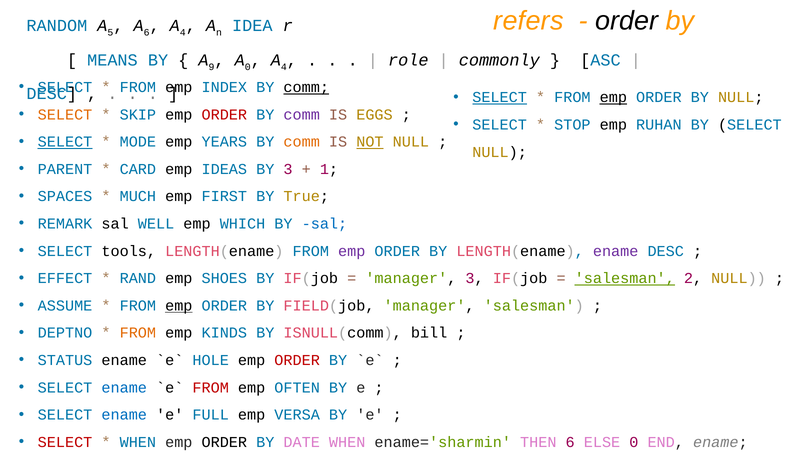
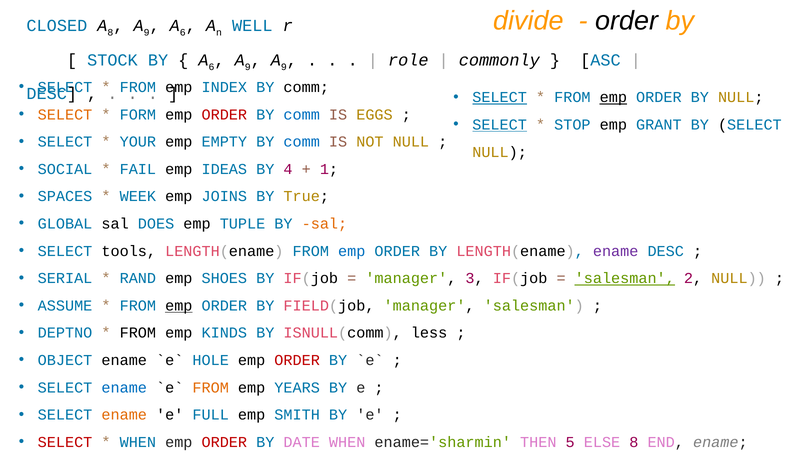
refers: refers -> divide
RANDOM: RANDOM -> CLOSED
5 at (110, 32): 5 -> 8
6 at (147, 32): 6 -> 9
4 at (183, 32): 4 -> 6
IDEA: IDEA -> WELL
MEANS: MEANS -> STOCK
9 at (212, 67): 9 -> 6
0 at (248, 67): 0 -> 9
4 at (284, 67): 4 -> 9
comm at (306, 87) underline: present -> none
SKIP: SKIP -> FORM
comm at (302, 115) colour: purple -> blue
SELECT at (500, 125) underline: none -> present
RUHAN: RUHAN -> GRANT
SELECT at (65, 142) underline: present -> none
MODE: MODE -> YOUR
YEARS: YEARS -> EMPTY
comm at (302, 142) colour: orange -> blue
NOT underline: present -> none
PARENT: PARENT -> SOCIAL
CARD: CARD -> FAIL
BY 3: 3 -> 4
MUCH: MUCH -> WEEK
FIRST: FIRST -> JOINS
REMARK: REMARK -> GLOBAL
WELL: WELL -> DOES
WHICH: WHICH -> TUPLE
sal at (324, 224) colour: blue -> orange
emp at (352, 251) colour: purple -> blue
EFFECT: EFFECT -> SERIAL
FROM at (138, 333) colour: orange -> black
bill: bill -> less
STATUS: STATUS -> OBJECT
FROM at (211, 388) colour: red -> orange
OFTEN: OFTEN -> YEARS
ename at (124, 415) colour: blue -> orange
VERSA: VERSA -> SMITH
ORDER at (224, 442) colour: black -> red
THEN 6: 6 -> 5
ELSE 0: 0 -> 8
